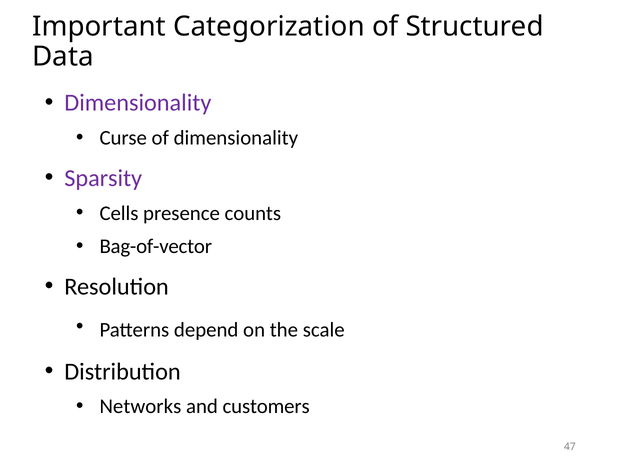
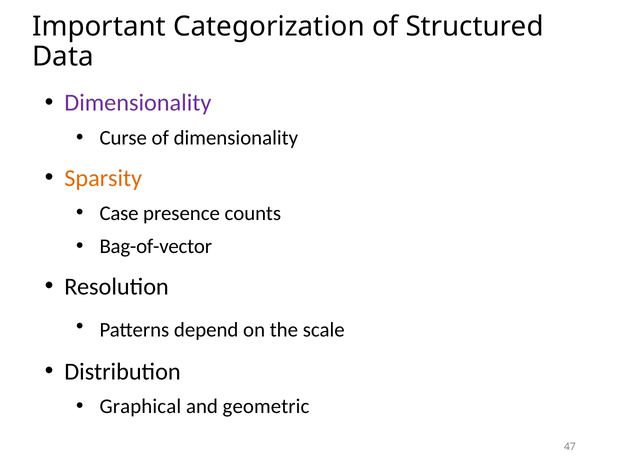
Sparsity colour: purple -> orange
Cells: Cells -> Case
Networks: Networks -> Graphical
customers: customers -> geometric
